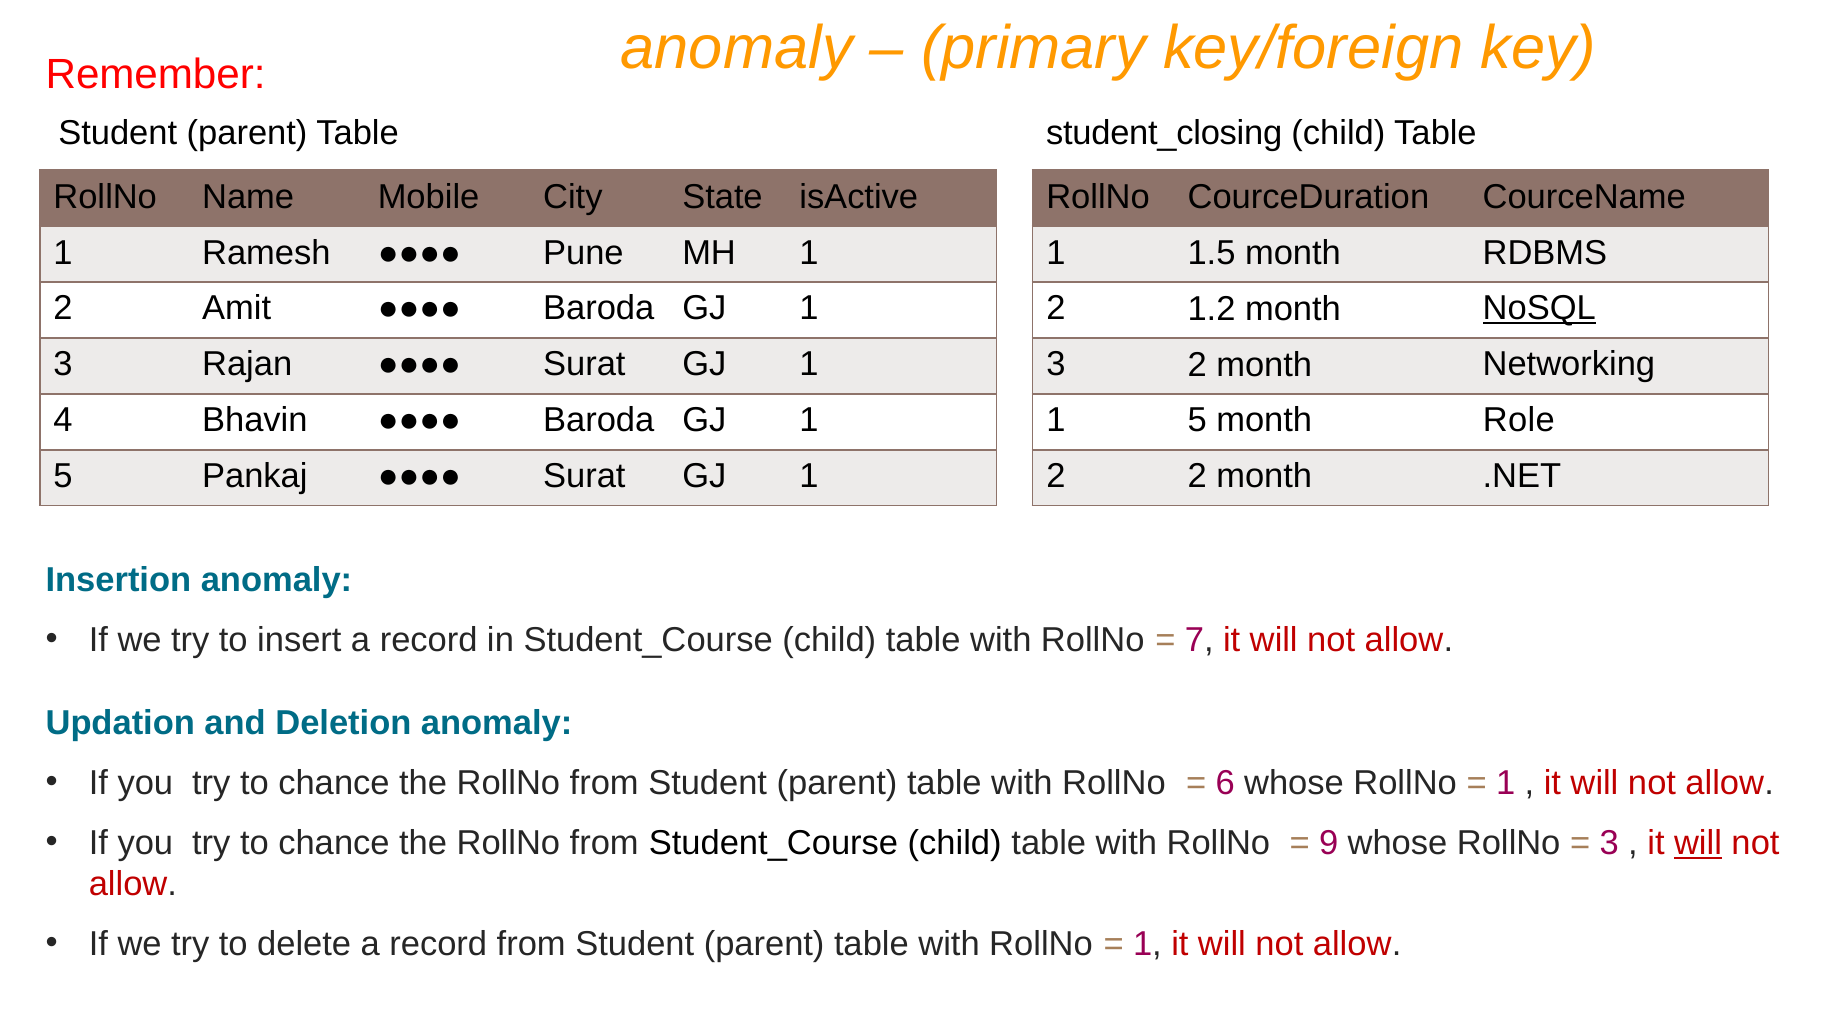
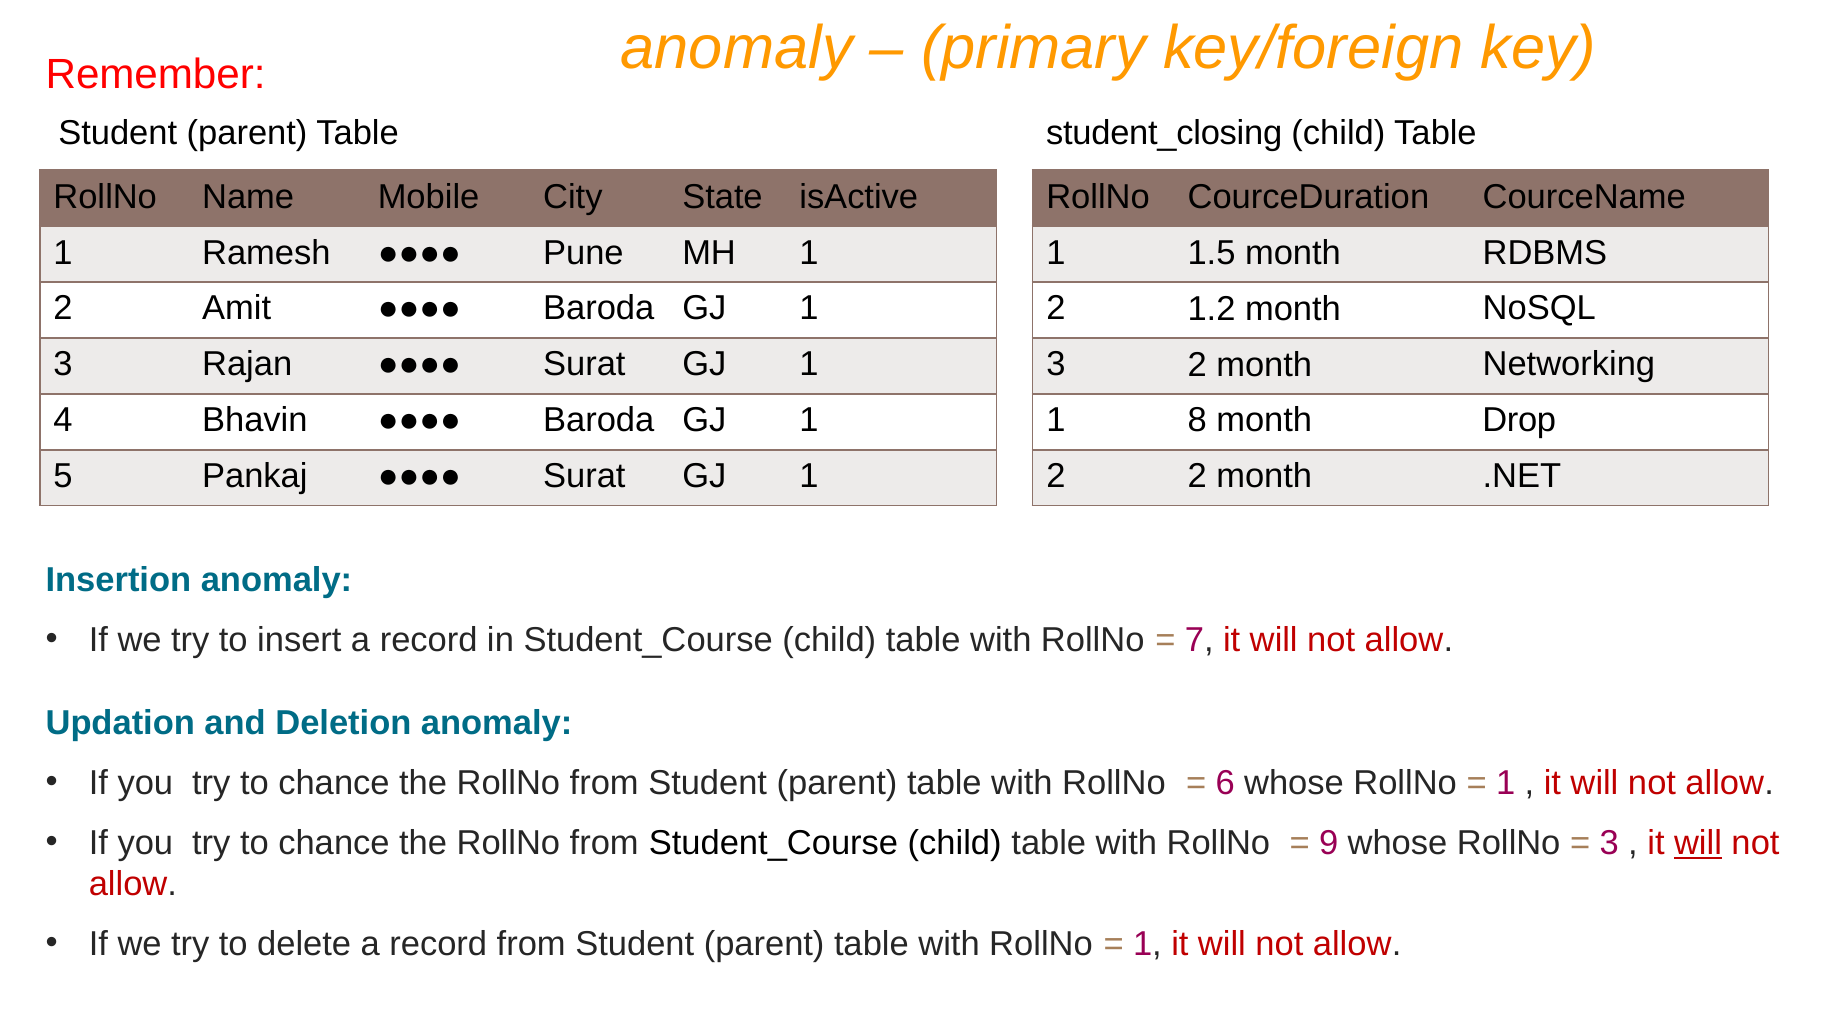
NoSQL underline: present -> none
5 at (1197, 420): 5 -> 8
Role: Role -> Drop
